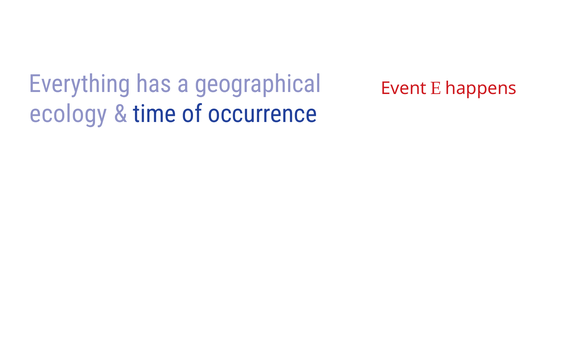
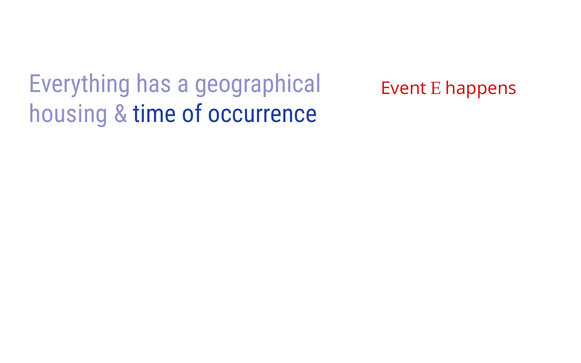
ecology: ecology -> housing
